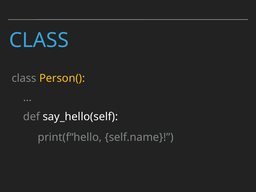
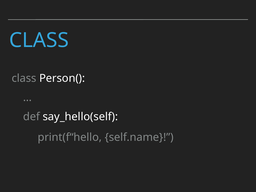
Person( colour: yellow -> white
